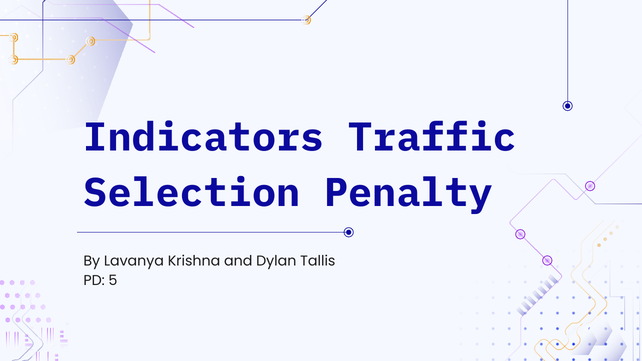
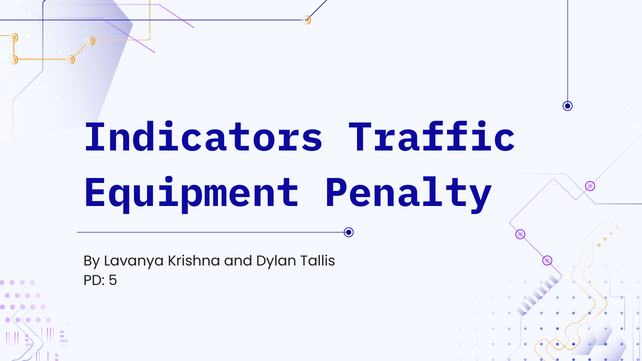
Selection: Selection -> Equipment
